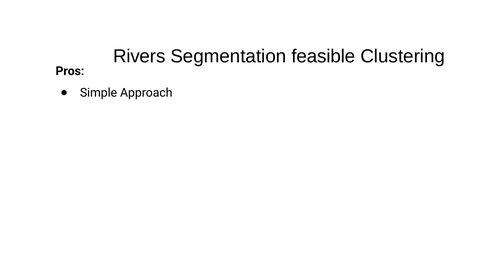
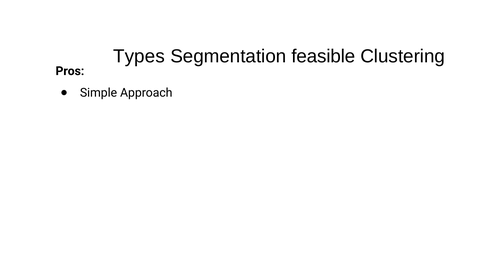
Rivers: Rivers -> Types
